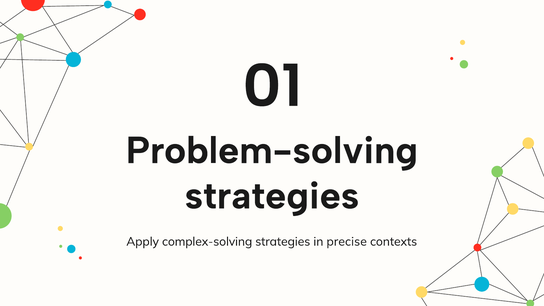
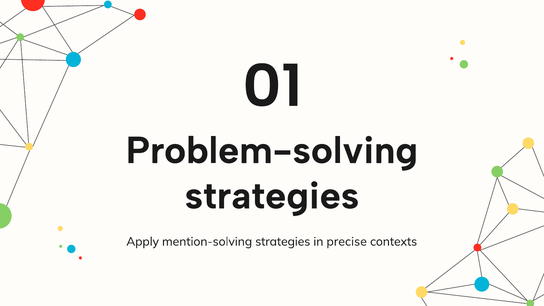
complex-solving: complex-solving -> mention-solving
